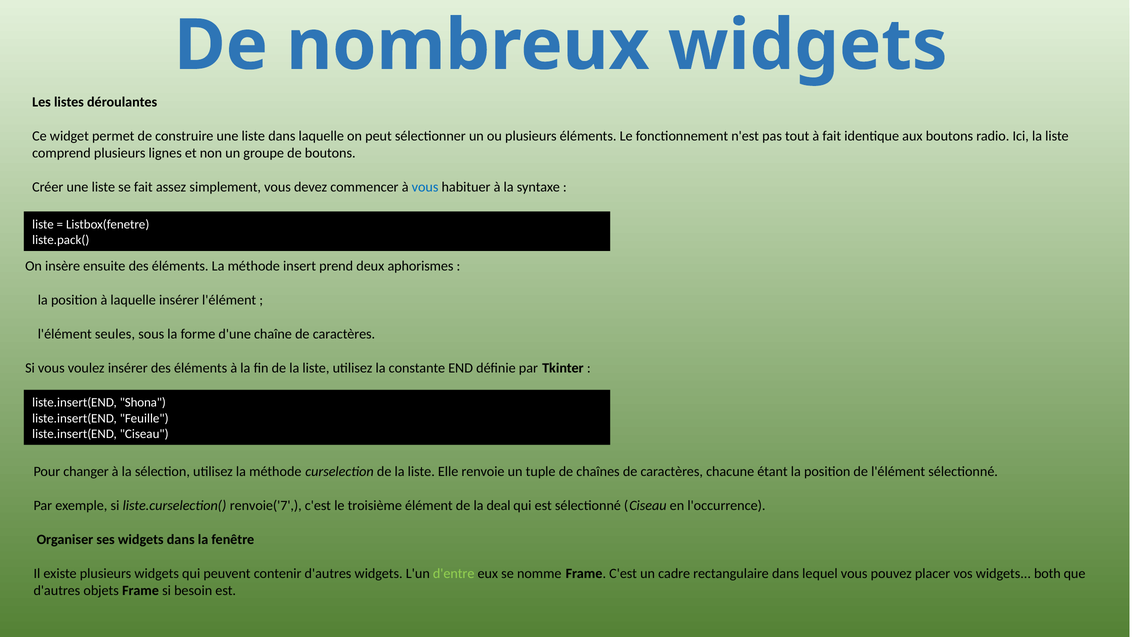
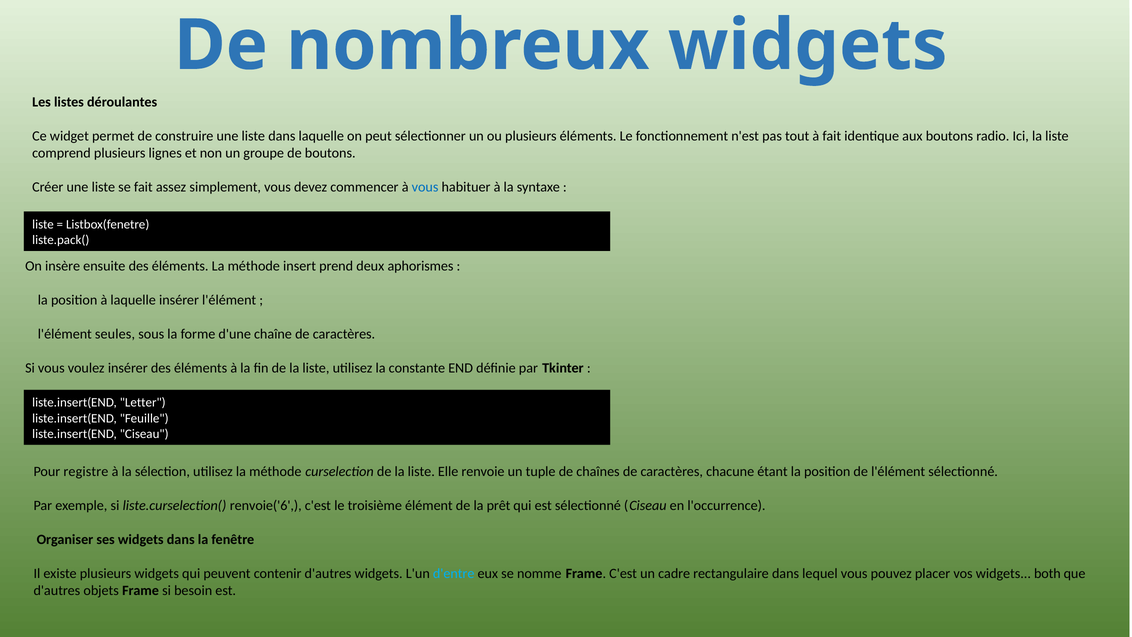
Shona: Shona -> Letter
changer: changer -> registre
renvoie('7: renvoie('7 -> renvoie('6
deal: deal -> prêt
d'entre colour: light green -> light blue
